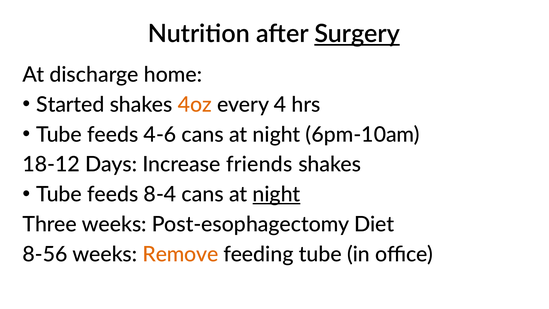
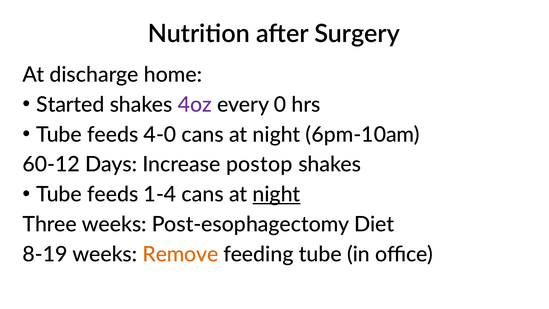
Surgery underline: present -> none
4oz colour: orange -> purple
4: 4 -> 0
4-6: 4-6 -> 4-0
18-12: 18-12 -> 60-12
friends: friends -> postop
8-4: 8-4 -> 1-4
8-56: 8-56 -> 8-19
